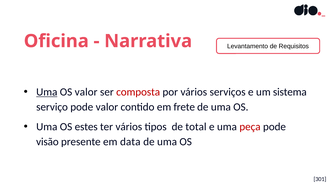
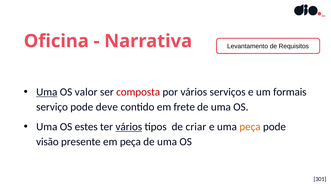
sistema: sistema -> formais
pode valor: valor -> deve
vários at (129, 127) underline: none -> present
total: total -> criar
peça at (250, 127) colour: red -> orange
em data: data -> peça
